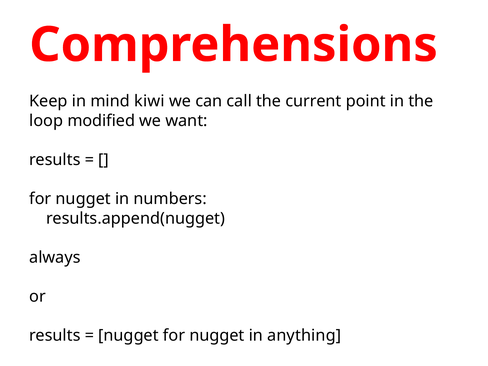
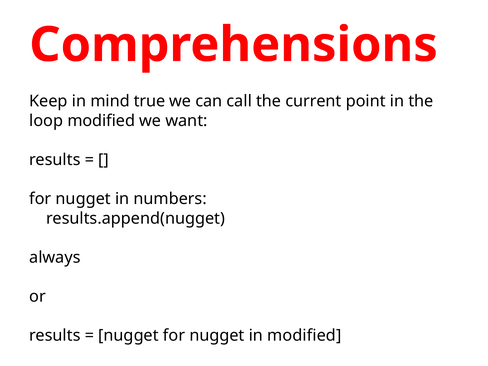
kiwi: kiwi -> true
in anything: anything -> modified
